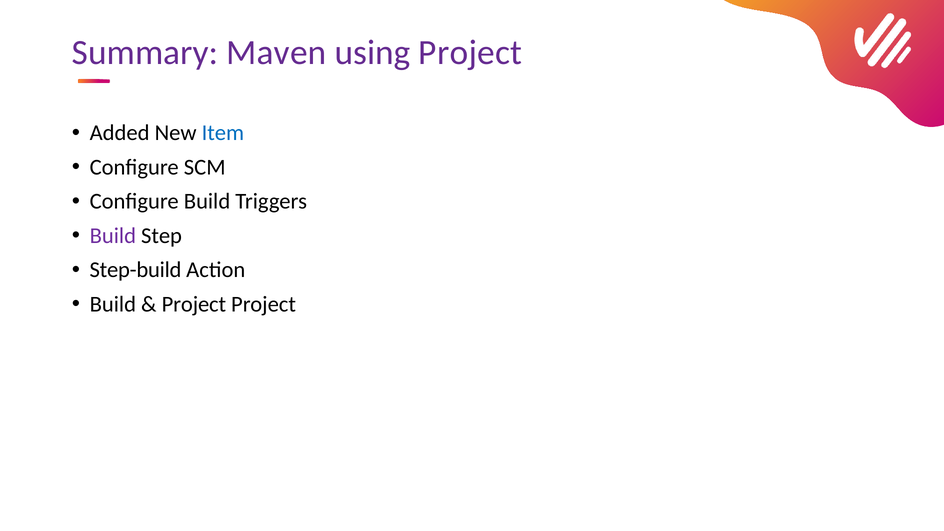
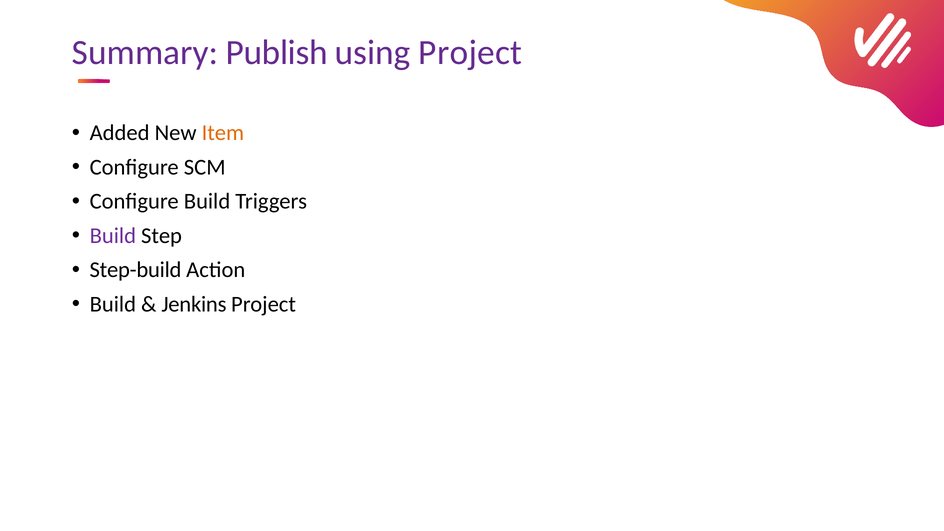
Maven: Maven -> Publish
Item colour: blue -> orange
Project at (194, 304): Project -> Jenkins
